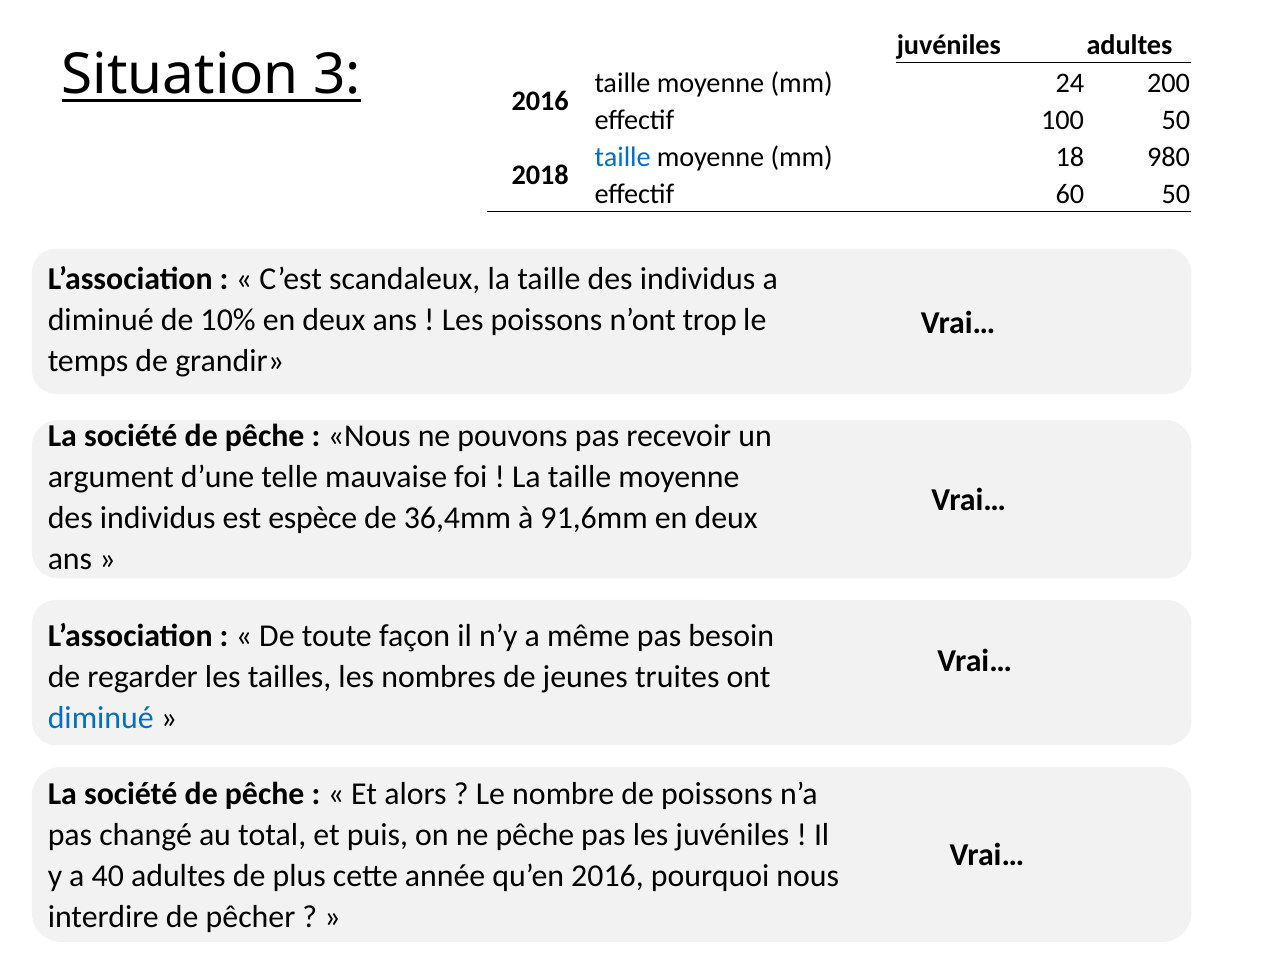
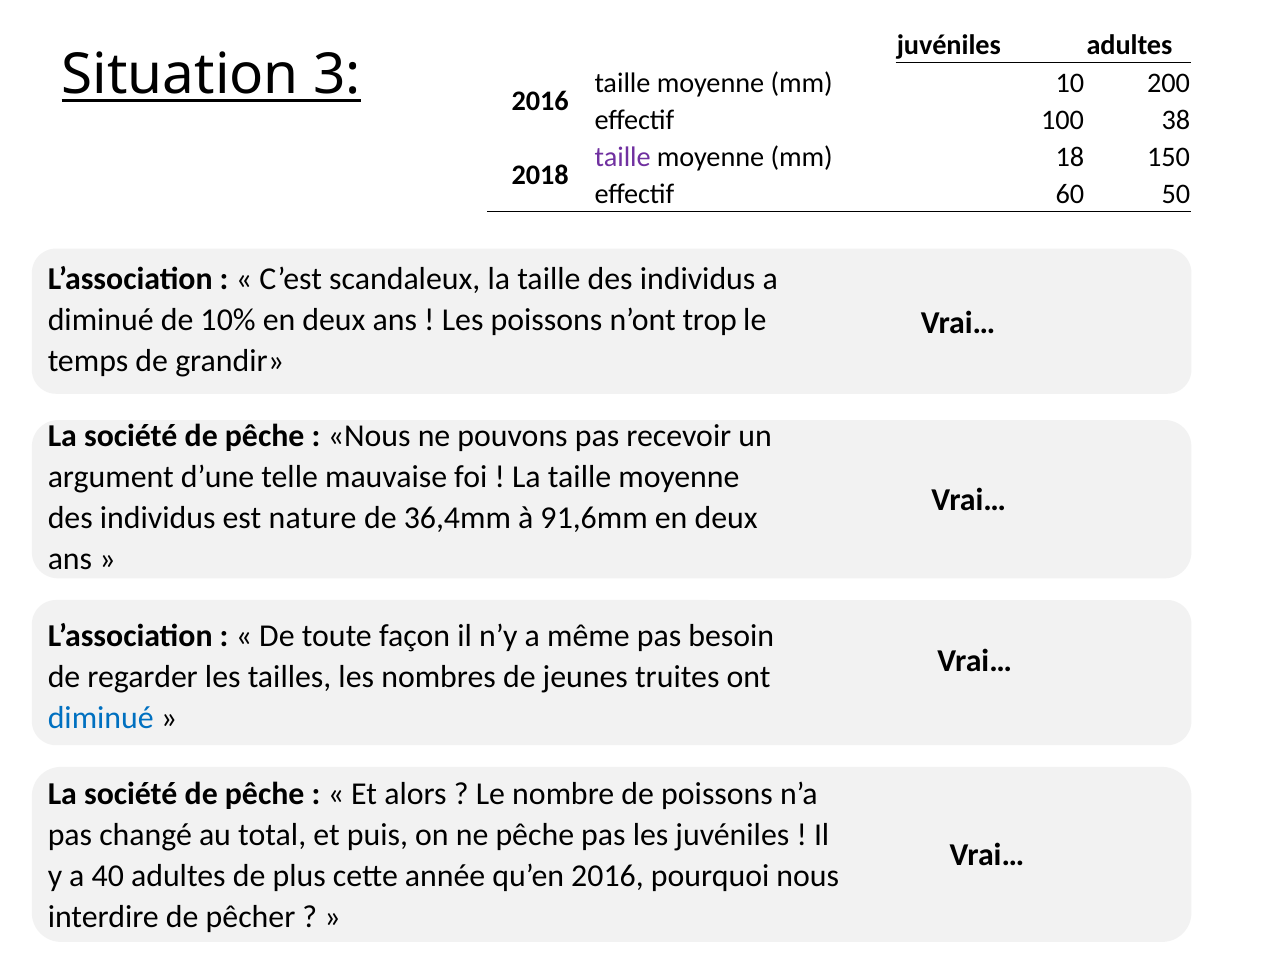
24: 24 -> 10
100 50: 50 -> 38
taille at (623, 157) colour: blue -> purple
980: 980 -> 150
espèce: espèce -> nature
